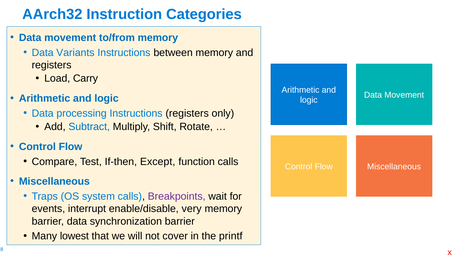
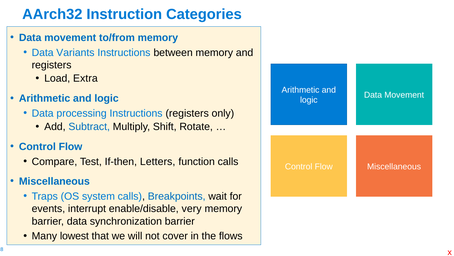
Carry: Carry -> Extra
Except: Except -> Letters
Breakpoints colour: purple -> blue
printf: printf -> flows
